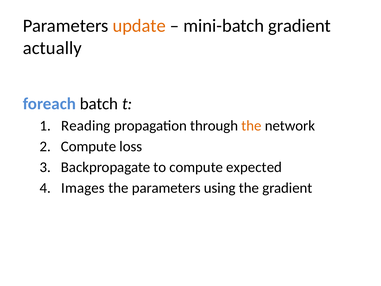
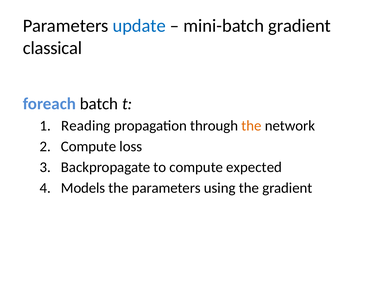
update colour: orange -> blue
actually: actually -> classical
Images: Images -> Models
